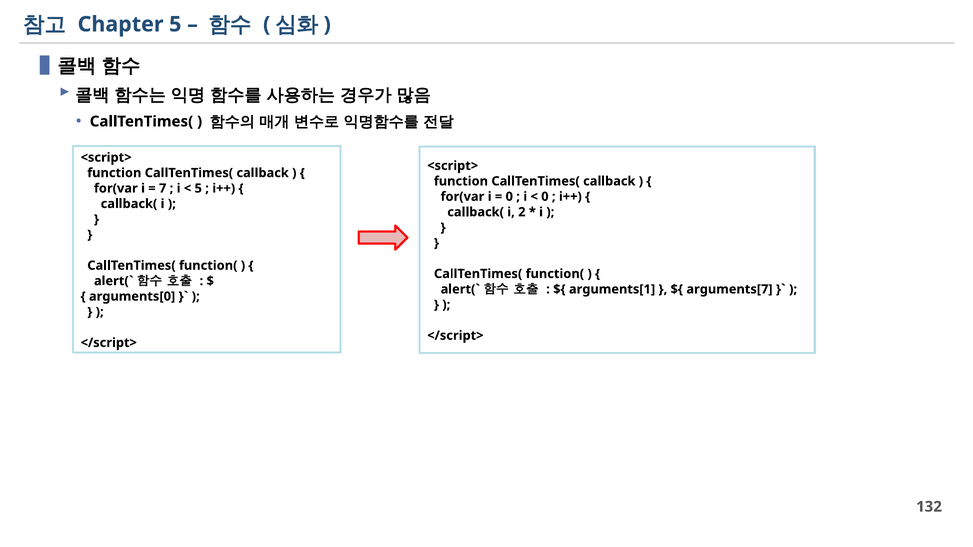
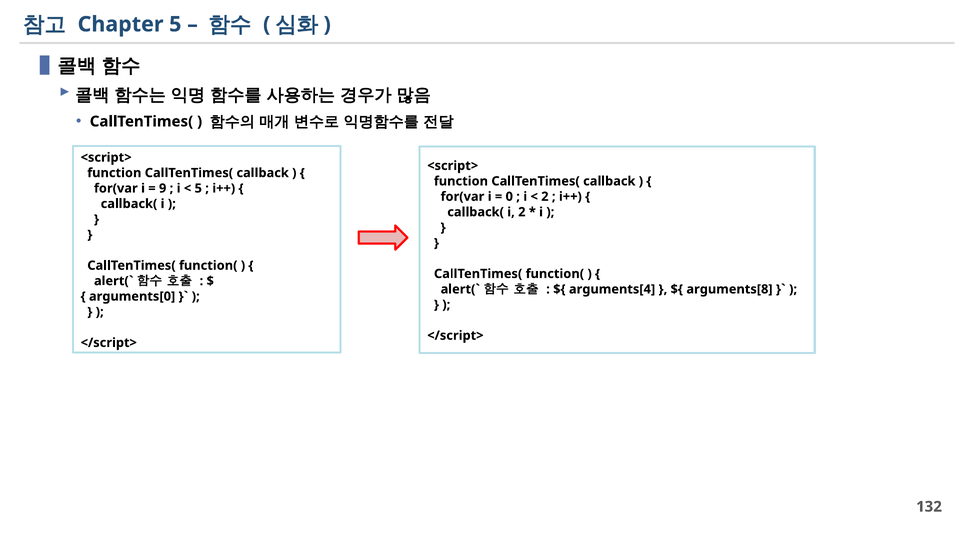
7: 7 -> 9
0 at (545, 197): 0 -> 2
arguments[1: arguments[1 -> arguments[4
arguments[7: arguments[7 -> arguments[8
